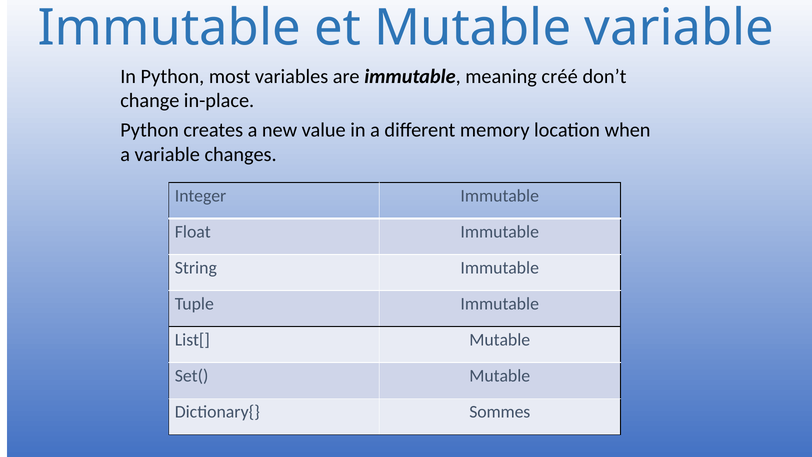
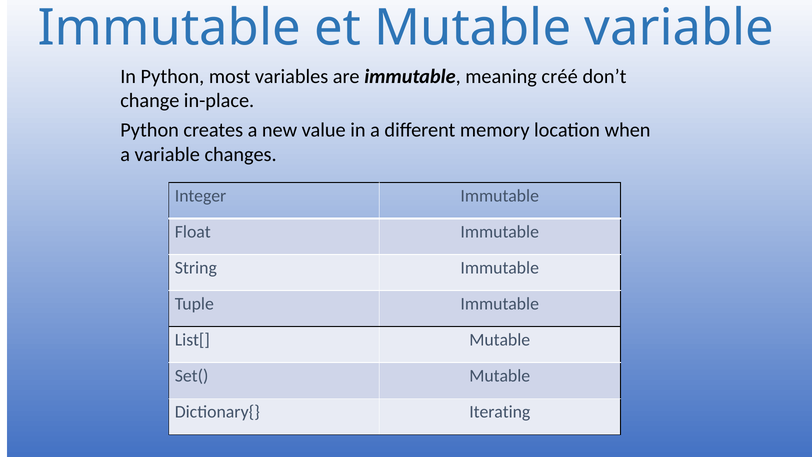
Sommes: Sommes -> Iterating
